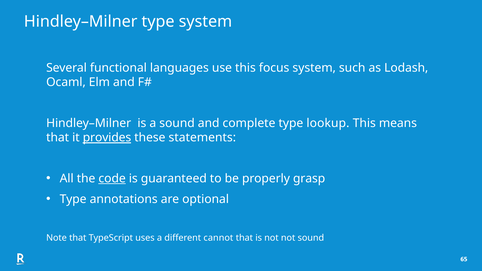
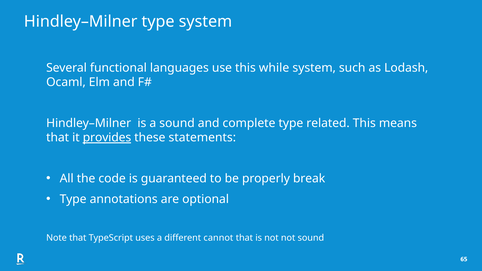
focus: focus -> while
lookup: lookup -> related
code underline: present -> none
grasp: grasp -> break
